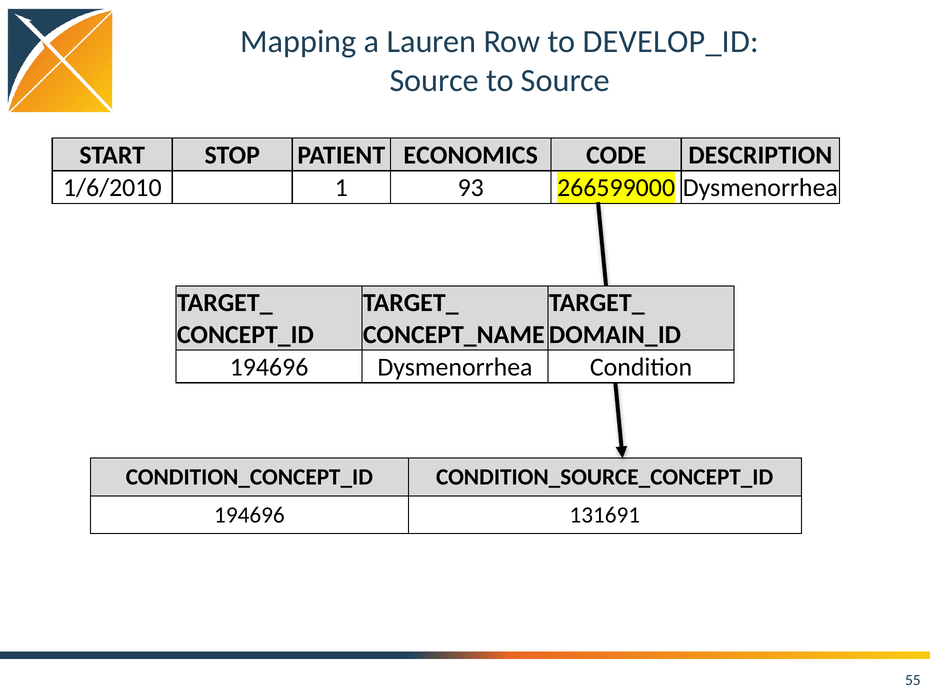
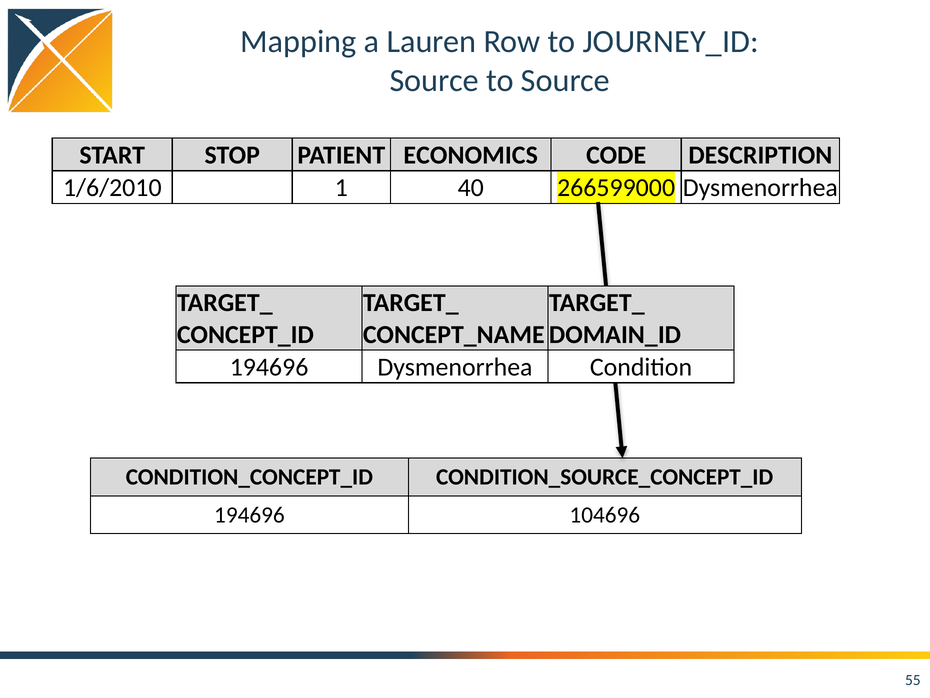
DEVELOP_ID: DEVELOP_ID -> JOURNEY_ID
93: 93 -> 40
131691: 131691 -> 104696
